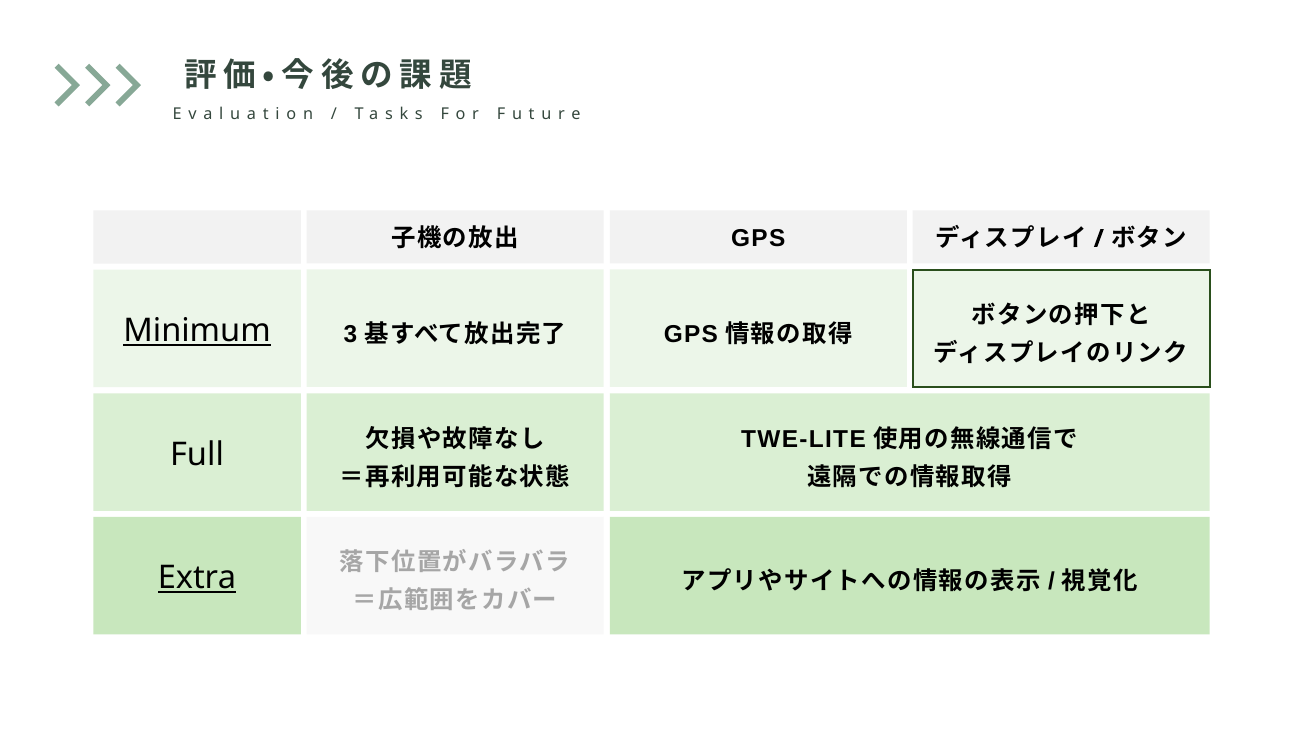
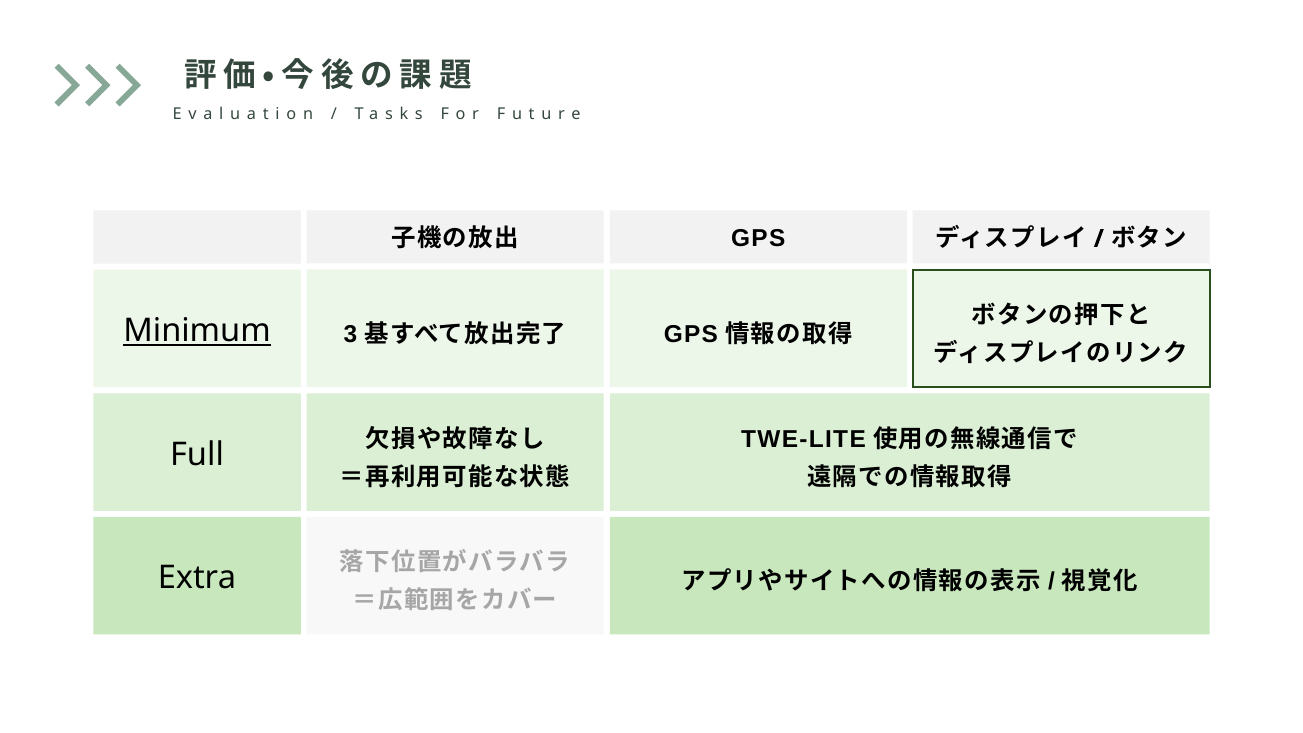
Extra underline: present -> none
